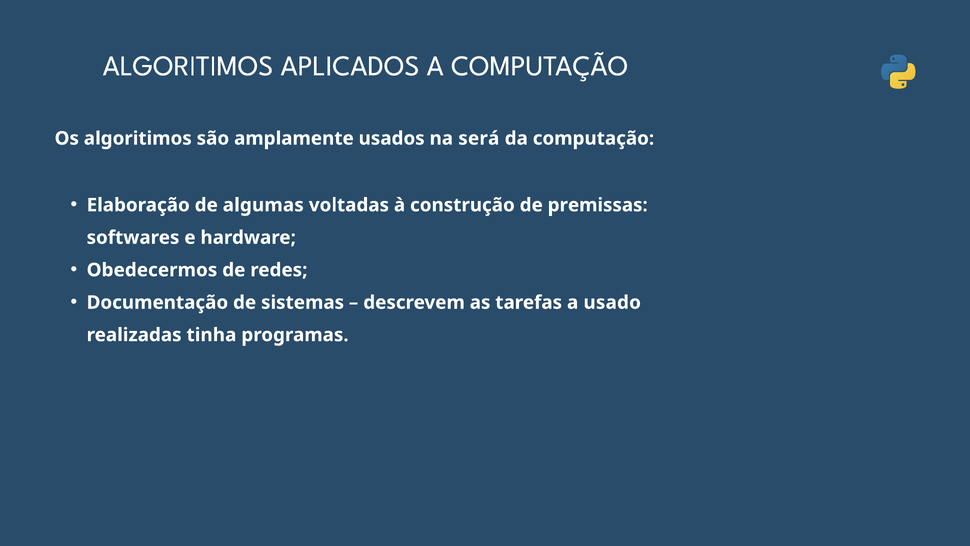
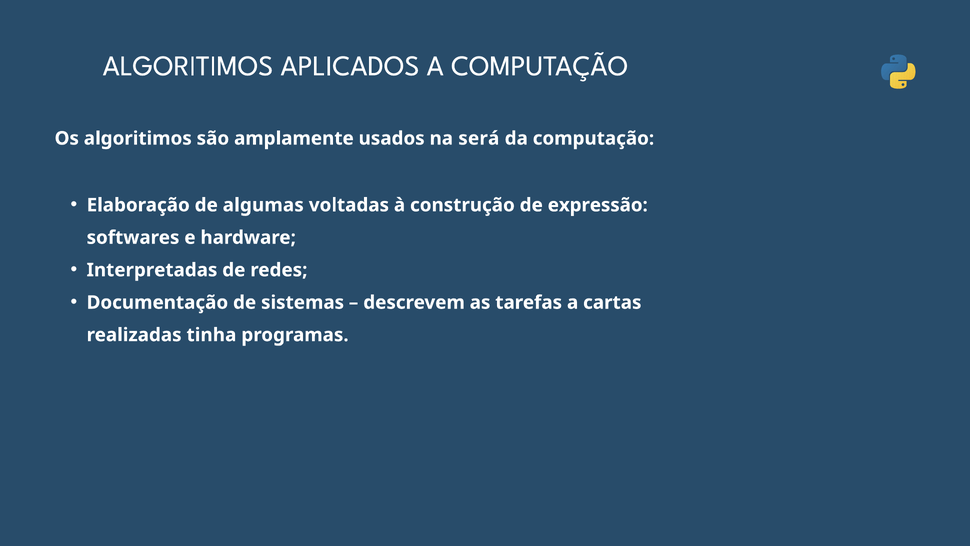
premissas: premissas -> expressão
Obedecermos: Obedecermos -> Interpretadas
usado: usado -> cartas
